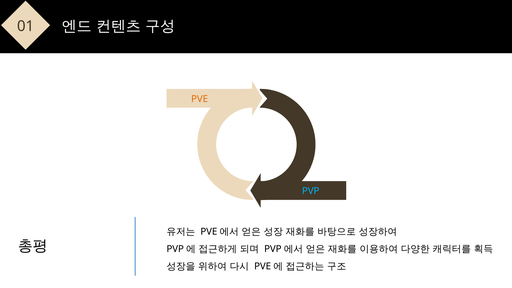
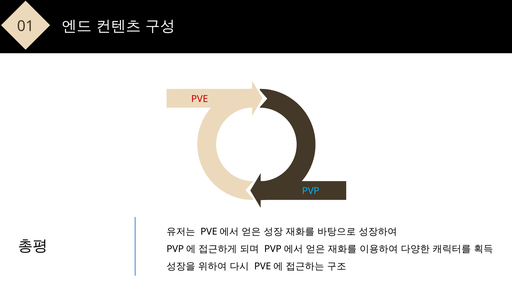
PVE colour: orange -> red
